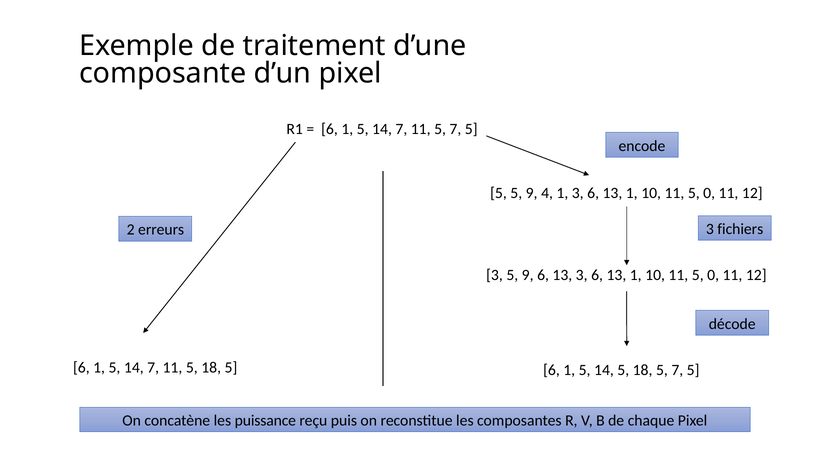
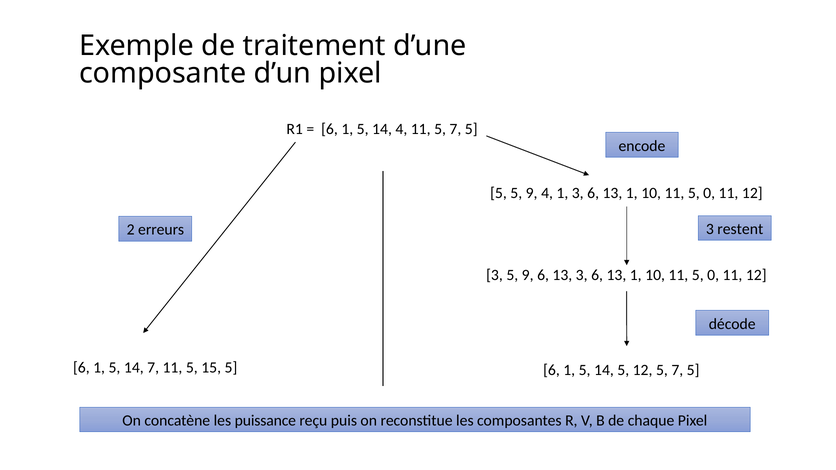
7 at (401, 129): 7 -> 4
fichiers: fichiers -> restent
11 5 18: 18 -> 15
14 5 18: 18 -> 12
